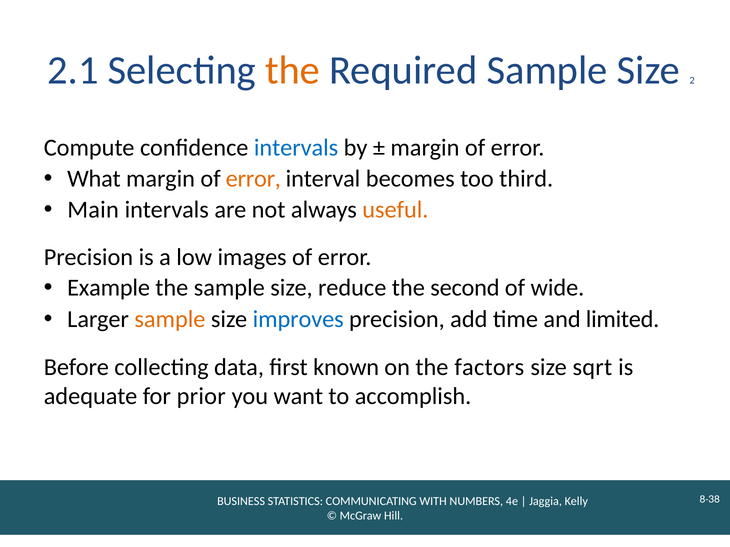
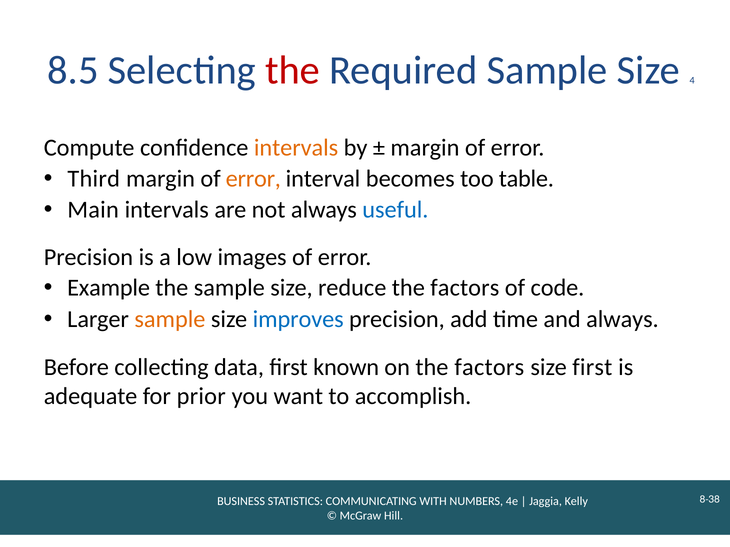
2.1: 2.1 -> 8.5
the at (293, 70) colour: orange -> red
2: 2 -> 4
intervals at (296, 148) colour: blue -> orange
What: What -> Third
third: third -> table
useful colour: orange -> blue
reduce the second: second -> factors
wide: wide -> code
and limited: limited -> always
size sqrt: sqrt -> first
